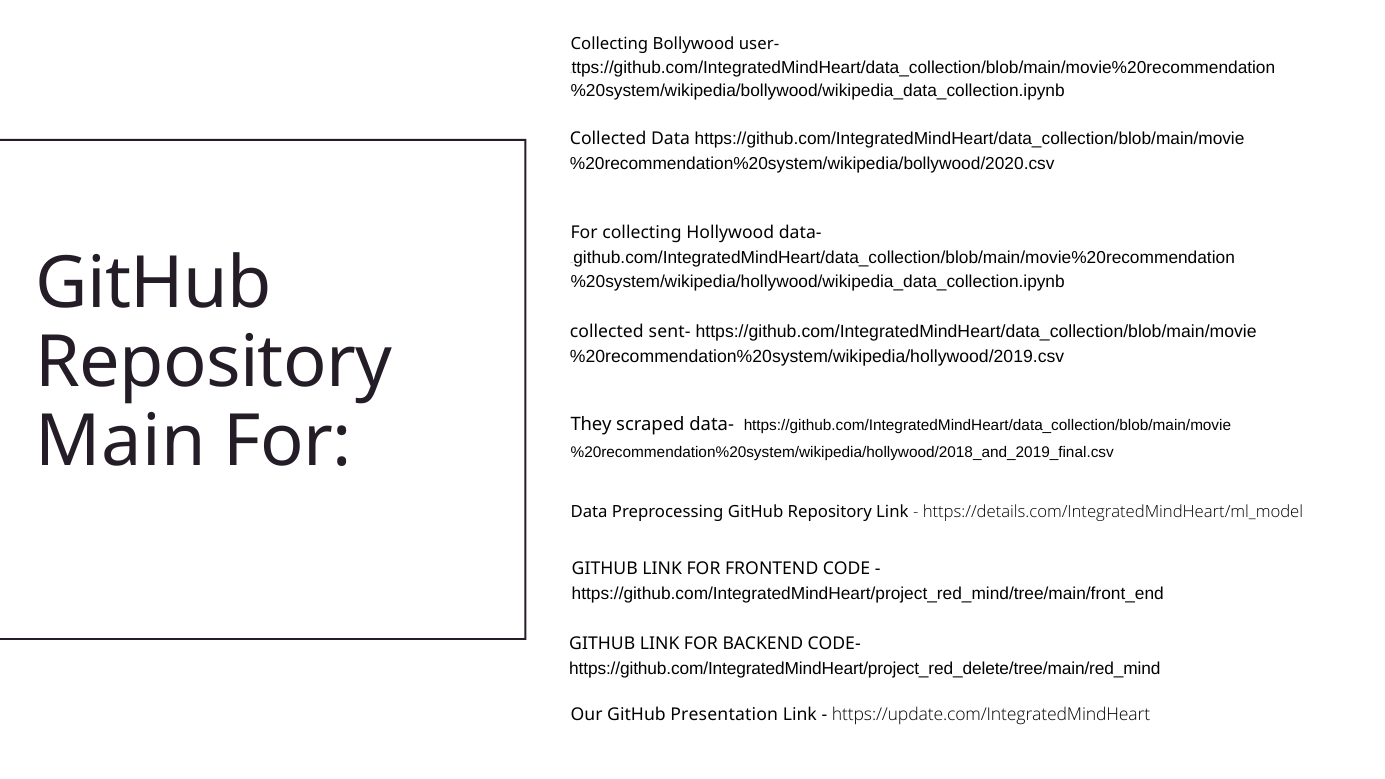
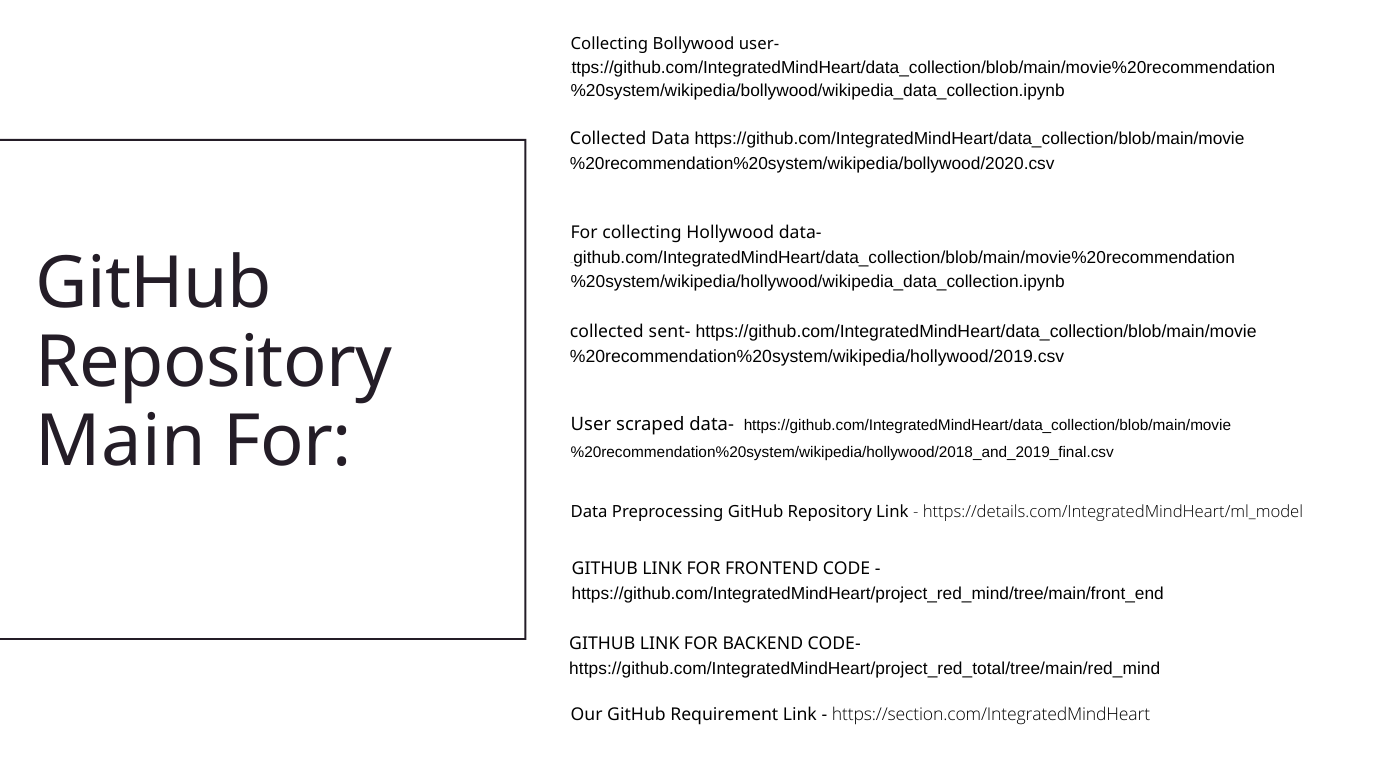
They: They -> User
https://github.com/IntegratedMindHeart/project_red_delete/tree/main/red_mind: https://github.com/IntegratedMindHeart/project_red_delete/tree/main/red_mind -> https://github.com/IntegratedMindHeart/project_red_total/tree/main/red_mind
Presentation: Presentation -> Requirement
https://update.com/IntegratedMindHeart: https://update.com/IntegratedMindHeart -> https://section.com/IntegratedMindHeart
